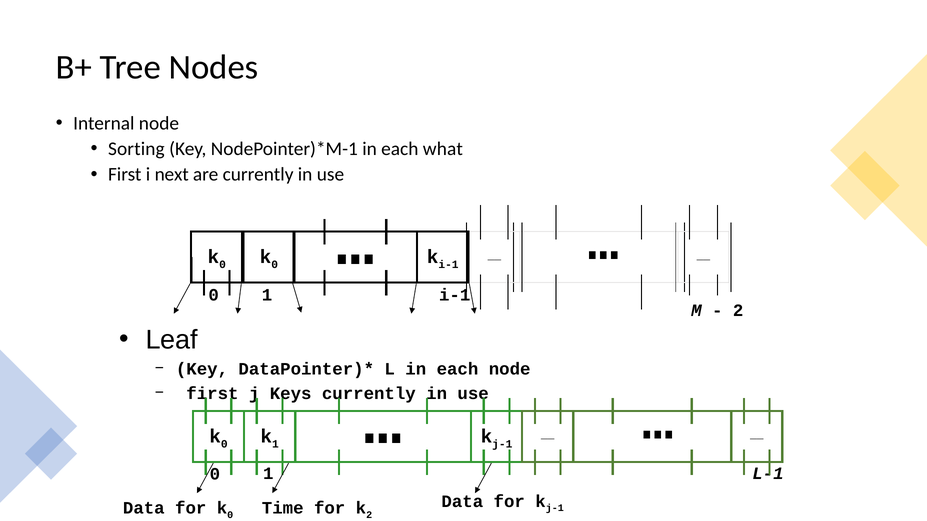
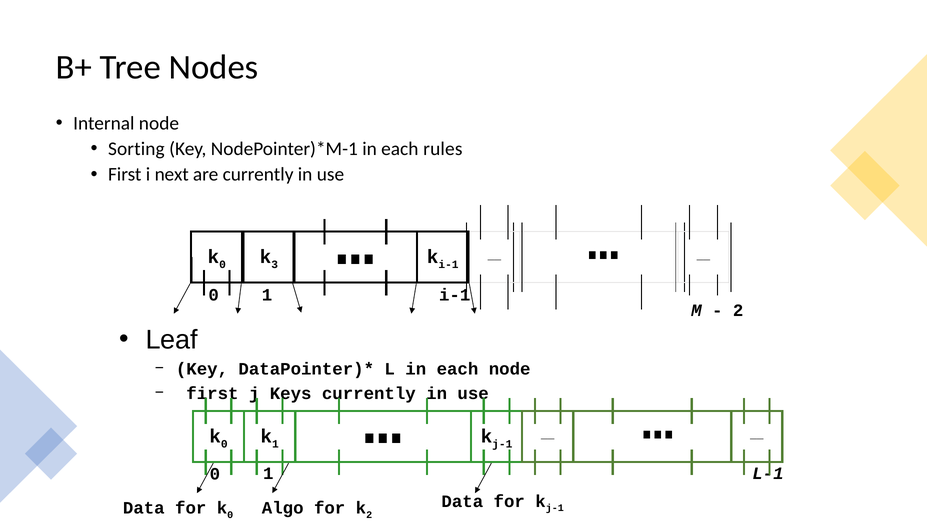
what: what -> rules
0 at (275, 265): 0 -> 3
Time: Time -> Algo
